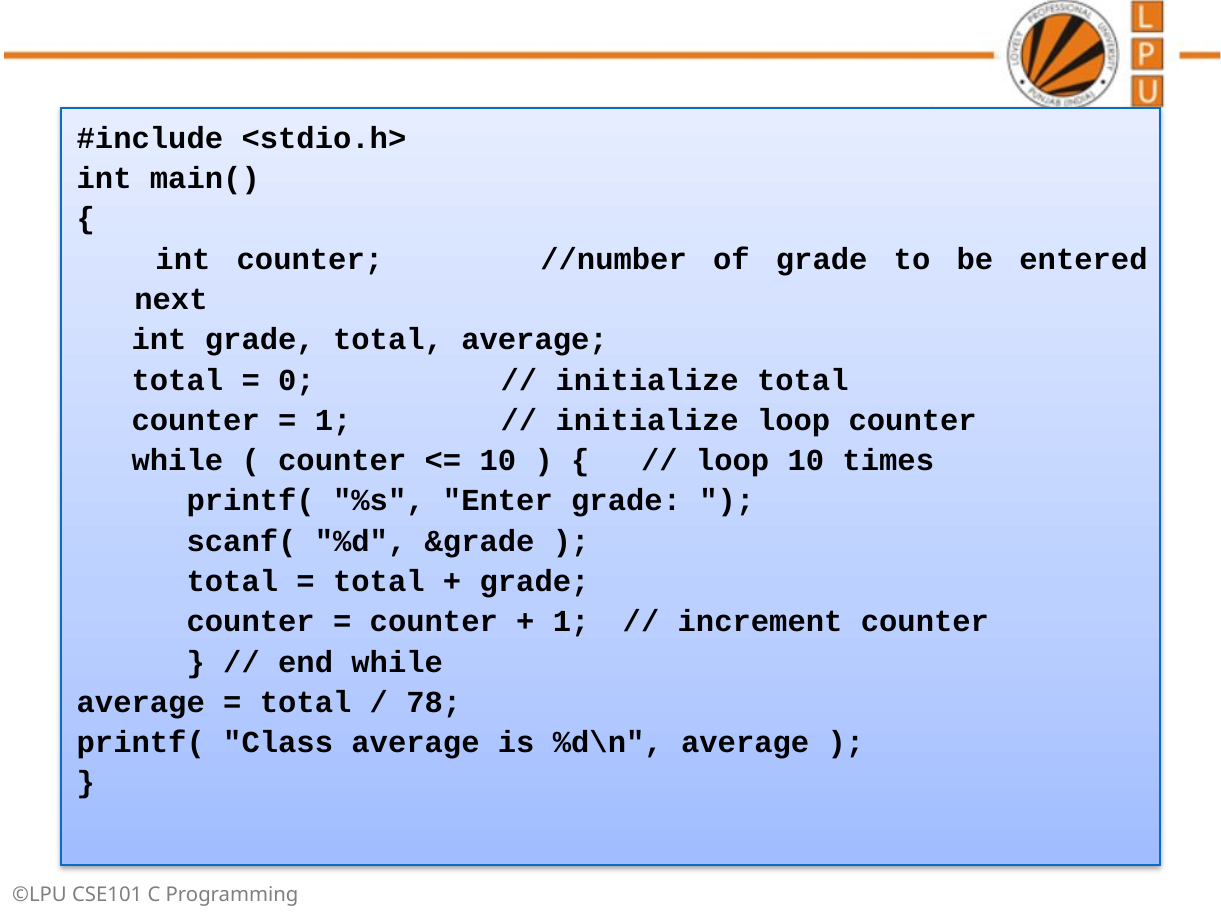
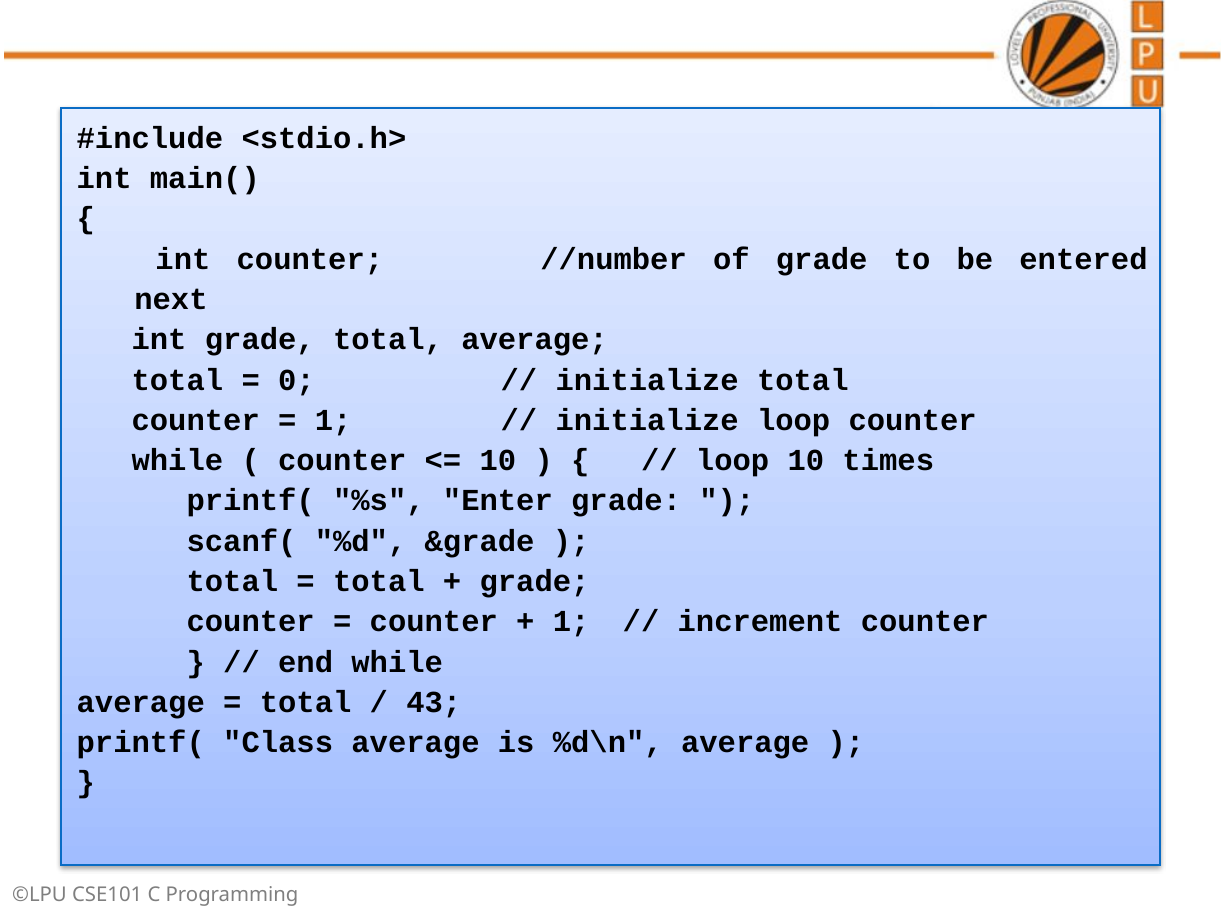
78: 78 -> 43
